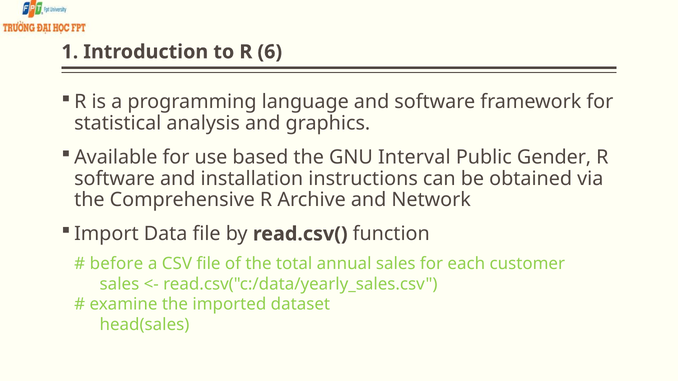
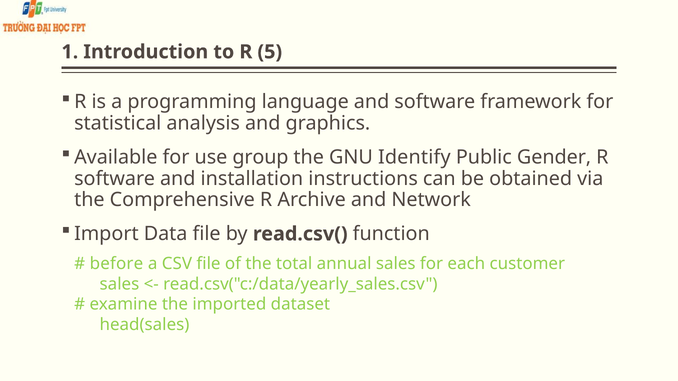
6: 6 -> 5
based: based -> group
Interval: Interval -> Identify
